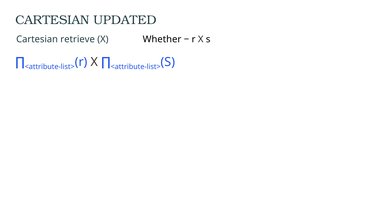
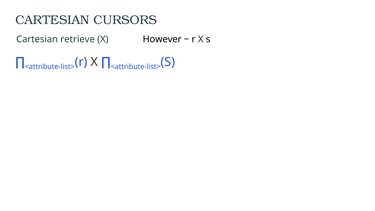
UPDATED: UPDATED -> CURSORS
Whether: Whether -> However
